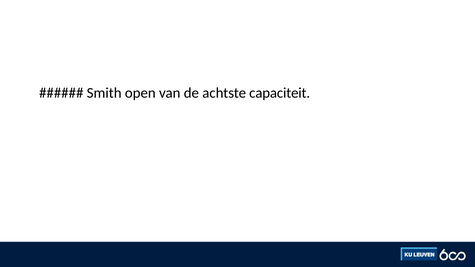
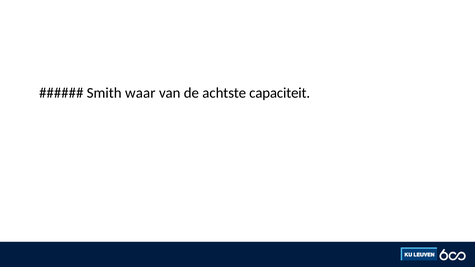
open: open -> waar
